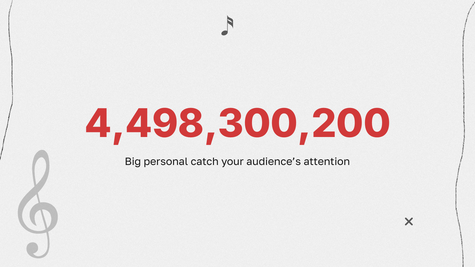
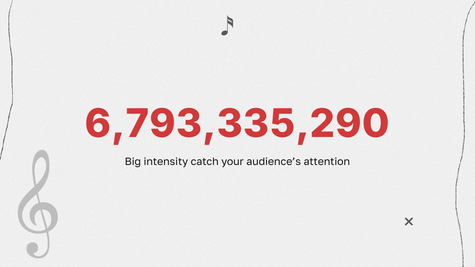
4,498,300,200: 4,498,300,200 -> 6,793,335,290
personal: personal -> intensity
